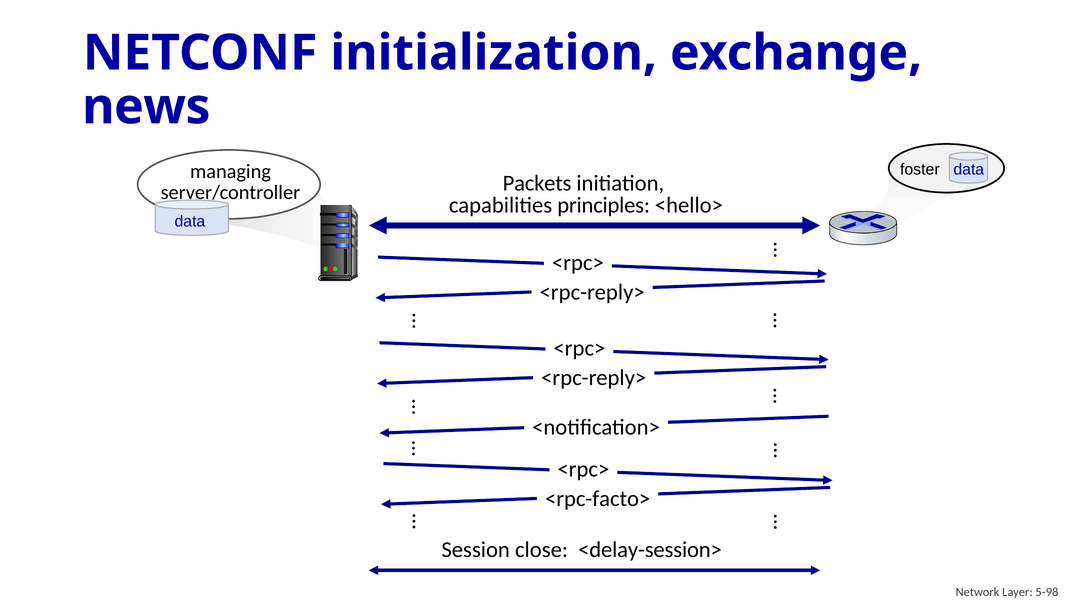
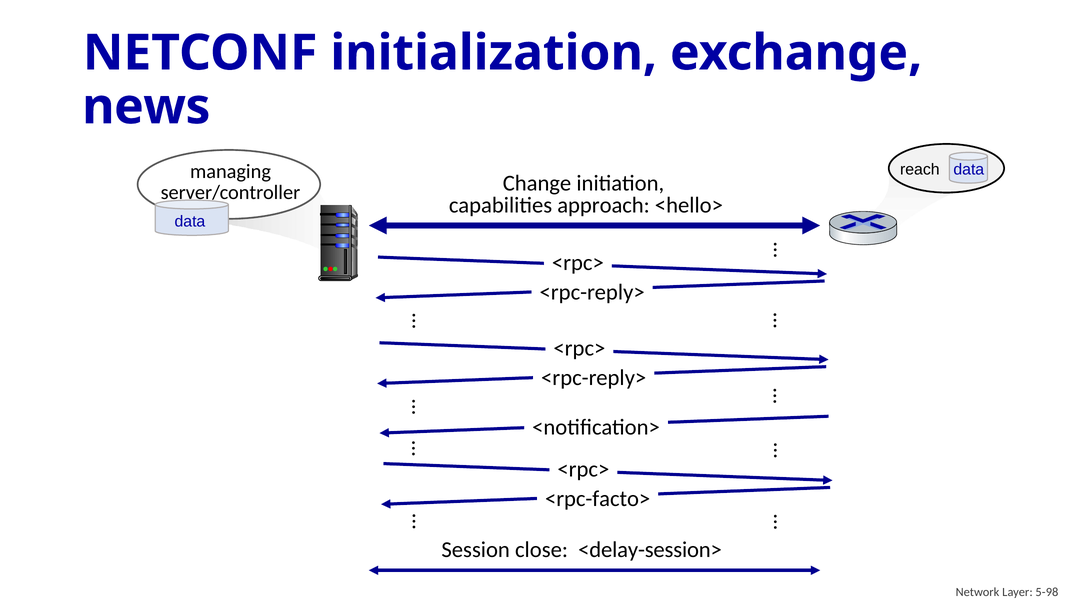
foster: foster -> reach
Packets: Packets -> Change
principles: principles -> approach
